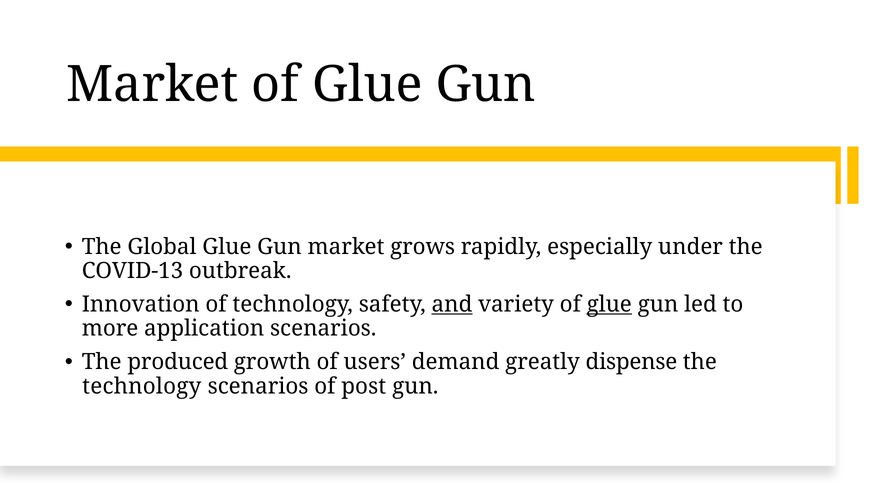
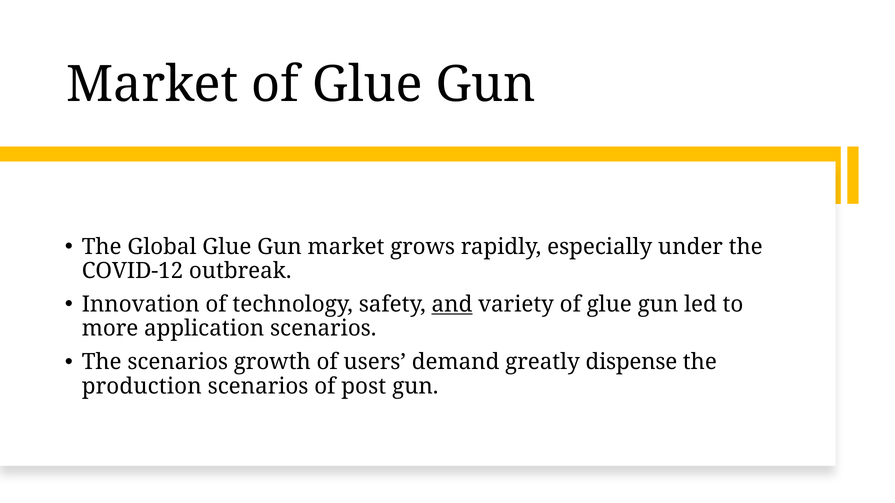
COVID-13: COVID-13 -> COVID-12
glue at (609, 305) underline: present -> none
The produced: produced -> scenarios
technology at (142, 387): technology -> production
